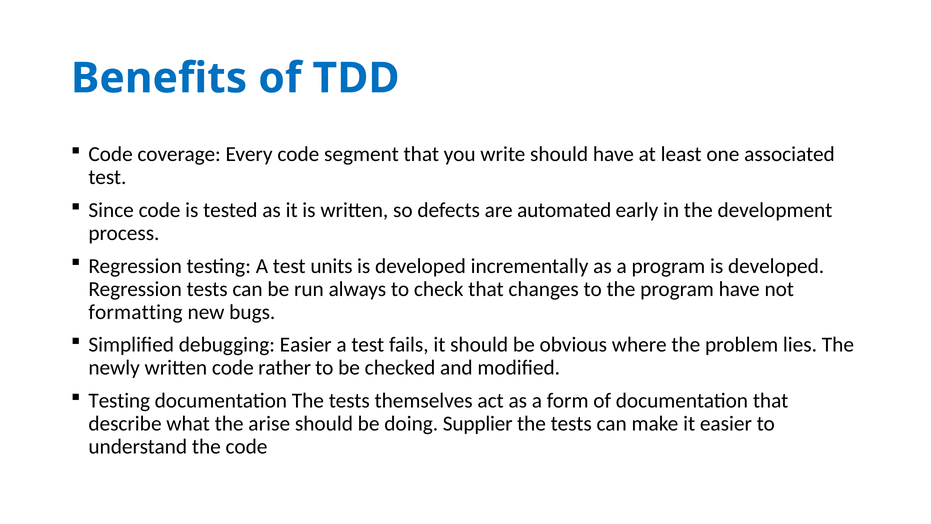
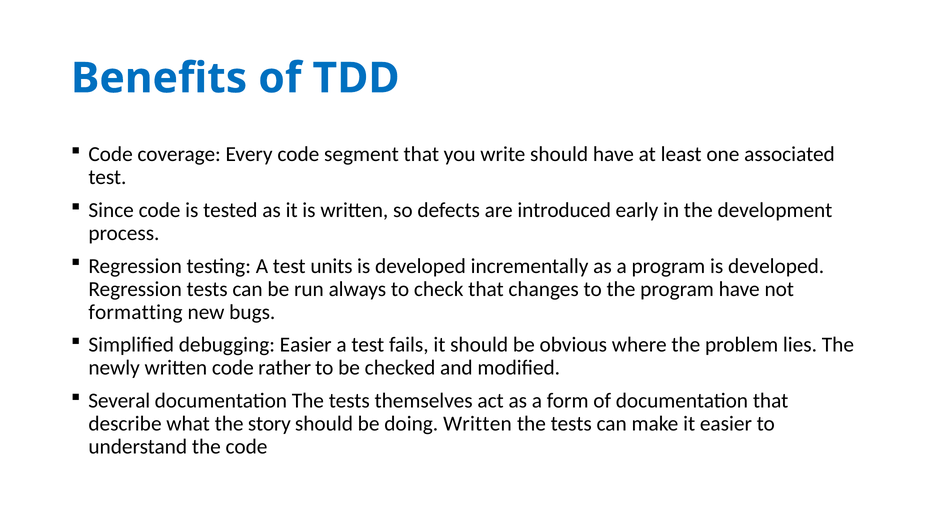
automated: automated -> introduced
Testing at (119, 400): Testing -> Several
arise: arise -> story
doing Supplier: Supplier -> Written
